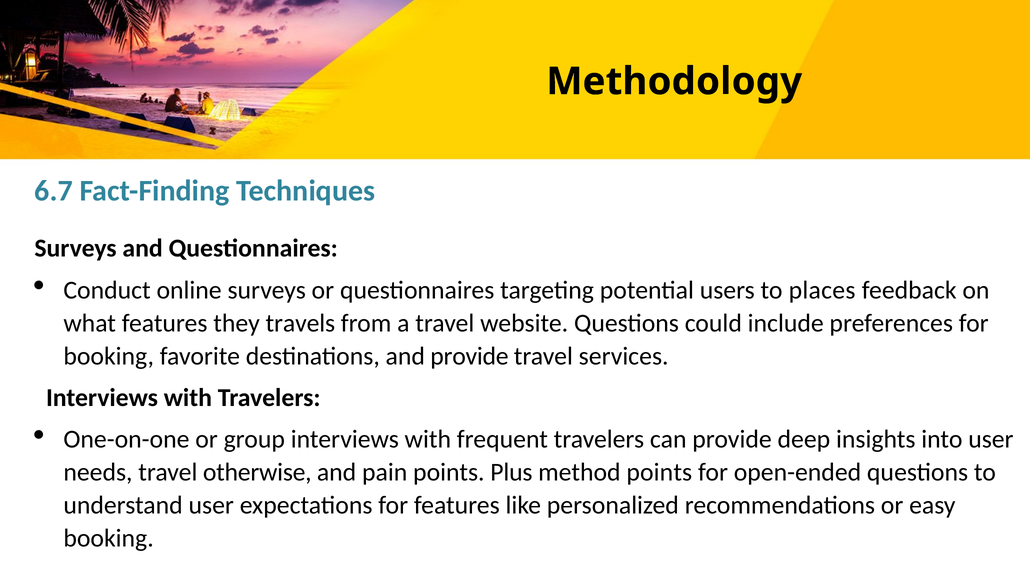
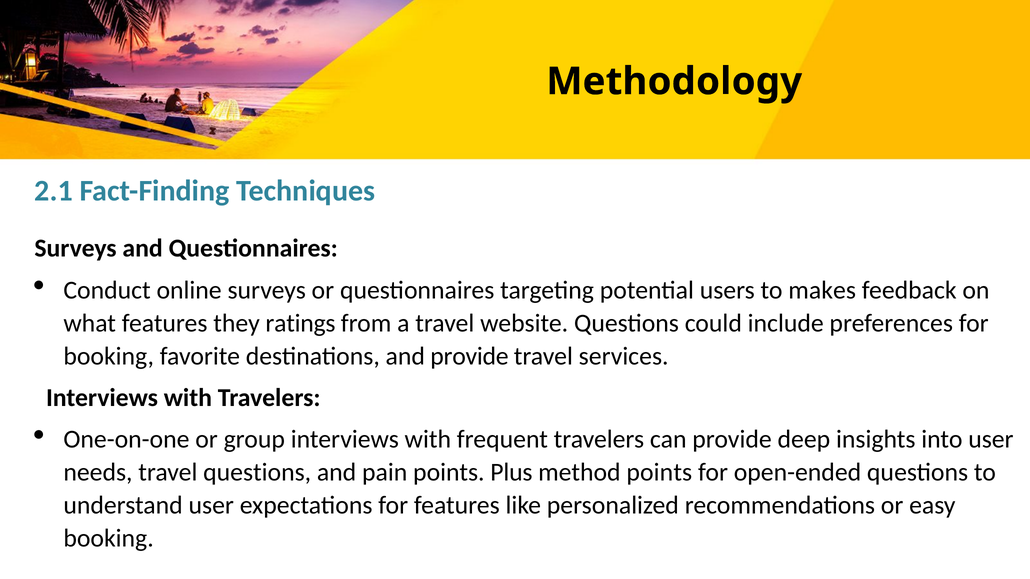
6.7: 6.7 -> 2.1
places: places -> makes
travels: travels -> ratings
travel otherwise: otherwise -> questions
